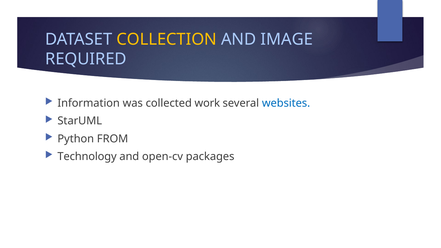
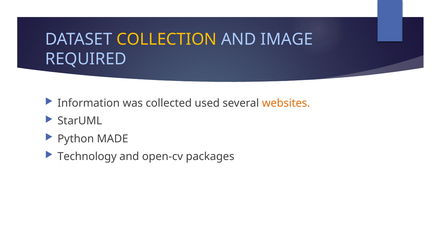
work: work -> used
websites colour: blue -> orange
FROM: FROM -> MADE
